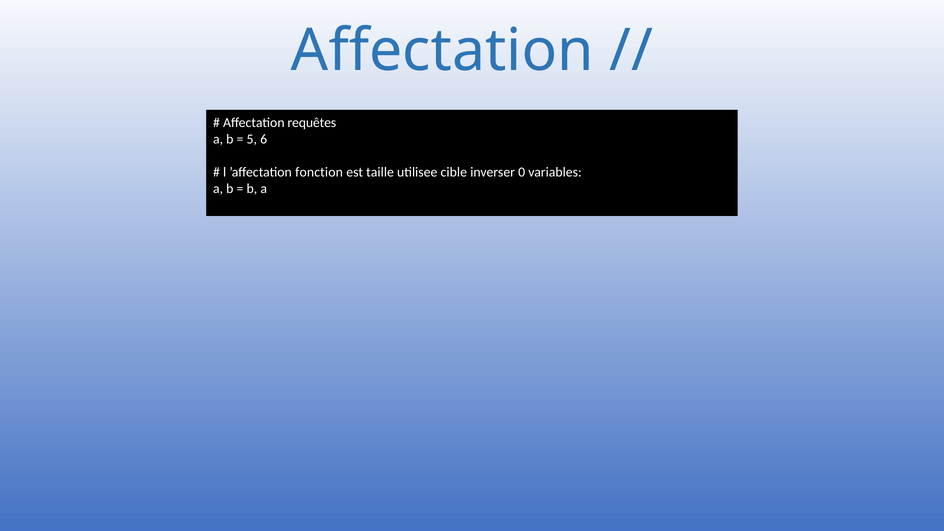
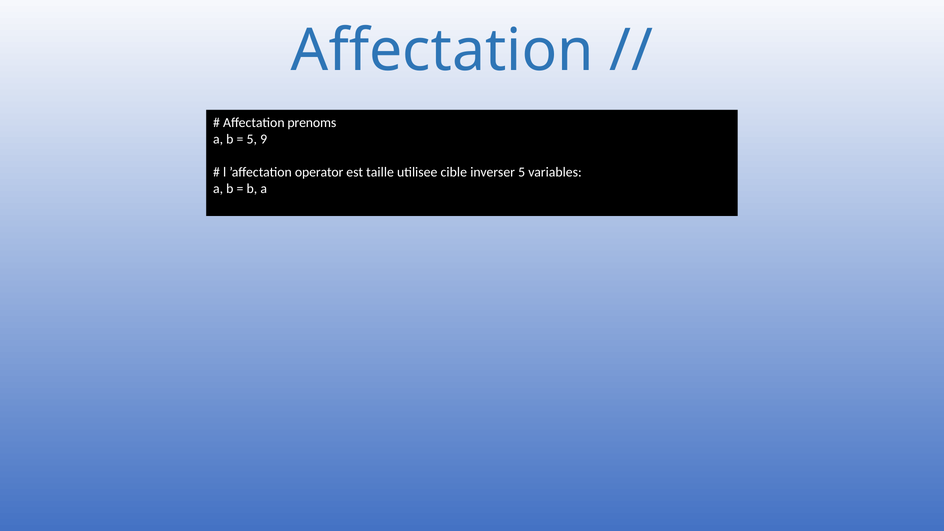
requêtes: requêtes -> prenoms
6: 6 -> 9
fonction: fonction -> operator
inverser 0: 0 -> 5
